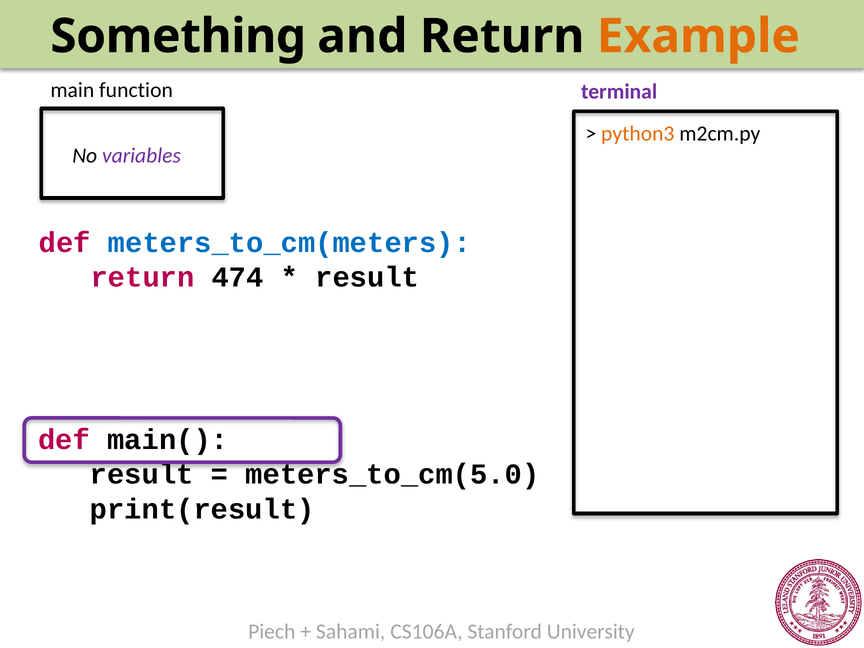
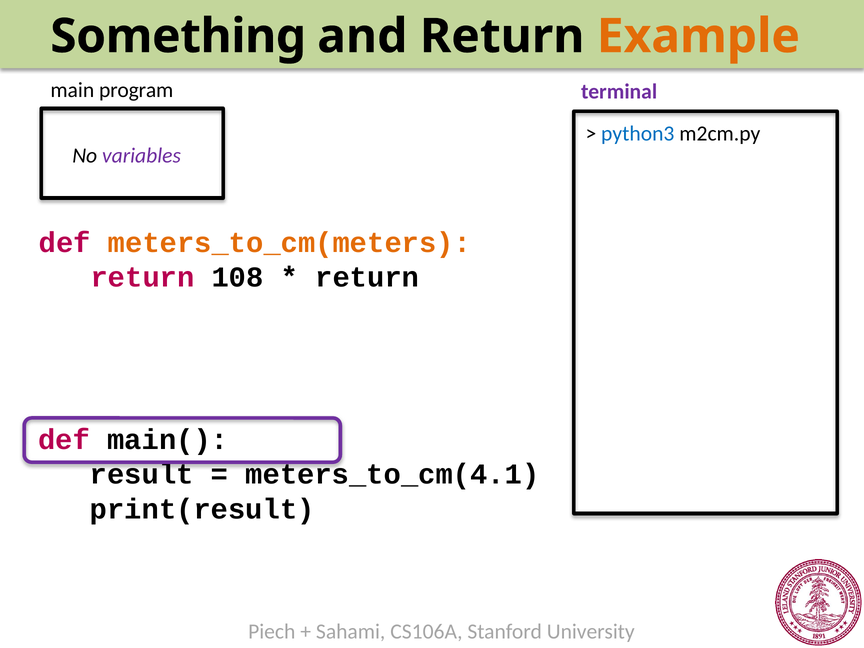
function: function -> program
python3 colour: orange -> blue
meters_to_cm(meters colour: blue -> orange
474: 474 -> 108
result at (367, 277): result -> return
meters_to_cm(5.0: meters_to_cm(5.0 -> meters_to_cm(4.1
